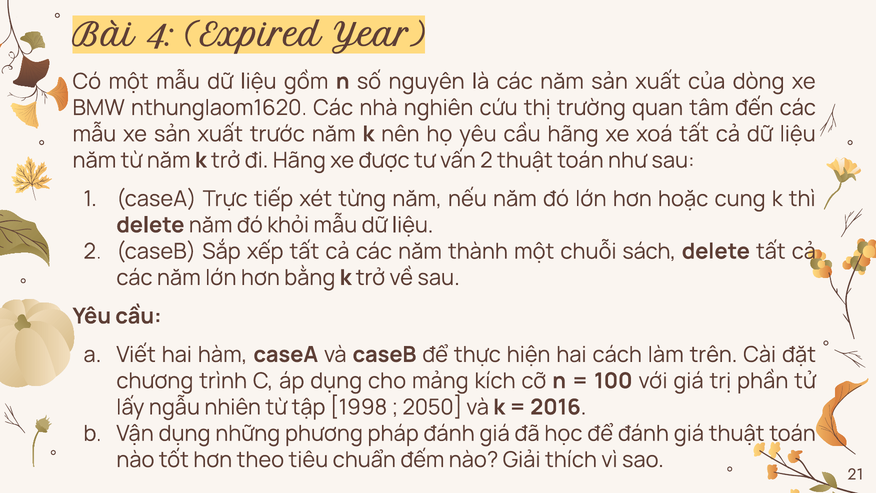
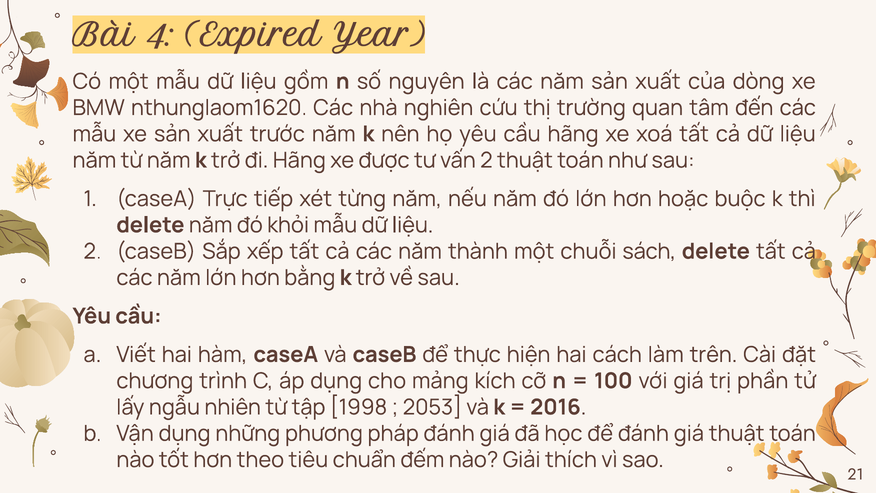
cung: cung -> buộc
2050: 2050 -> 2053
